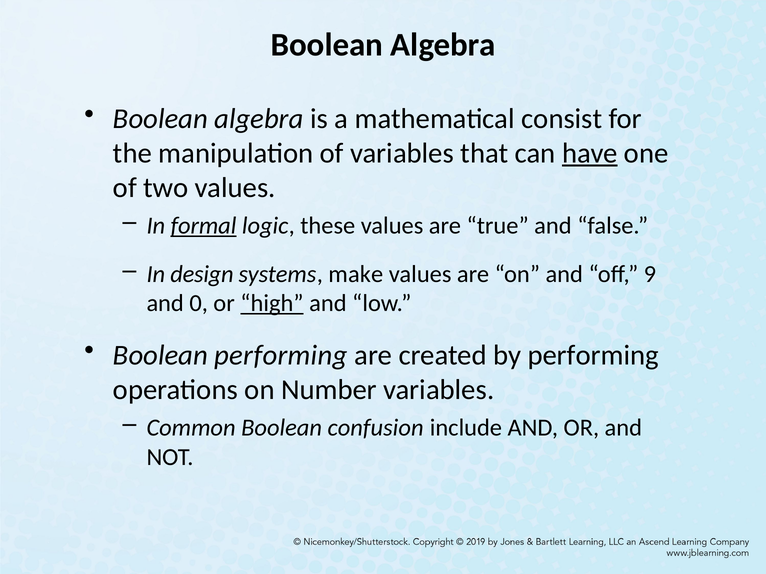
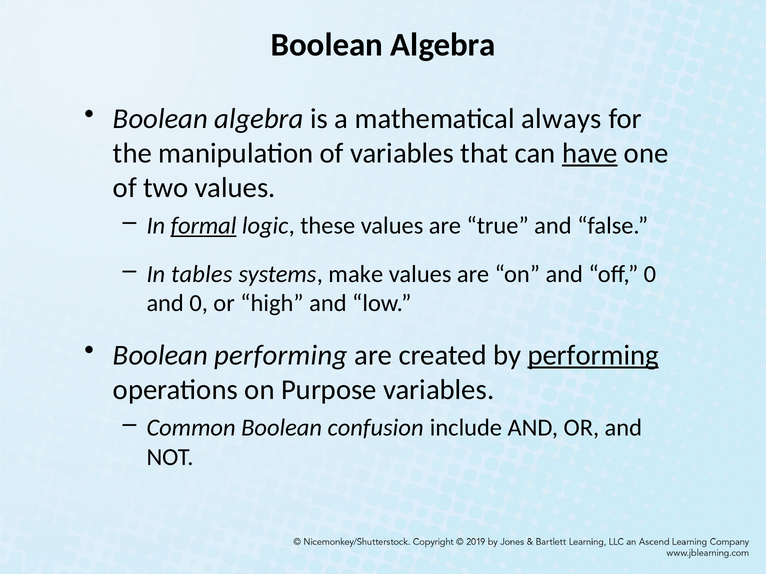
consist: consist -> always
design: design -> tables
off 9: 9 -> 0
high underline: present -> none
performing at (593, 355) underline: none -> present
Number: Number -> Purpose
